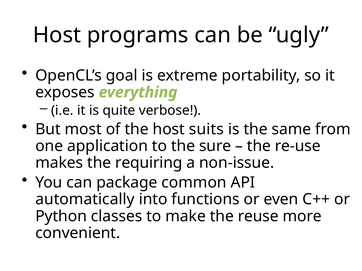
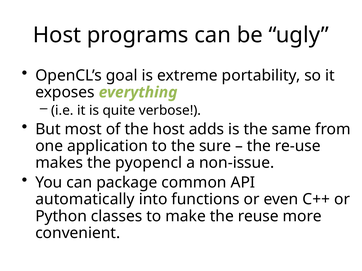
suits: suits -> adds
requiring: requiring -> pyopencl
